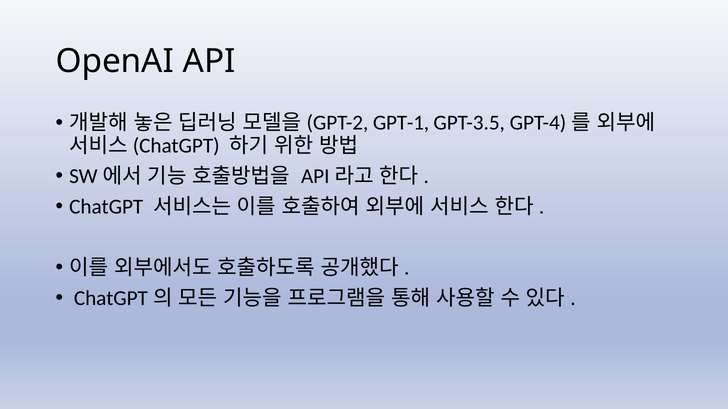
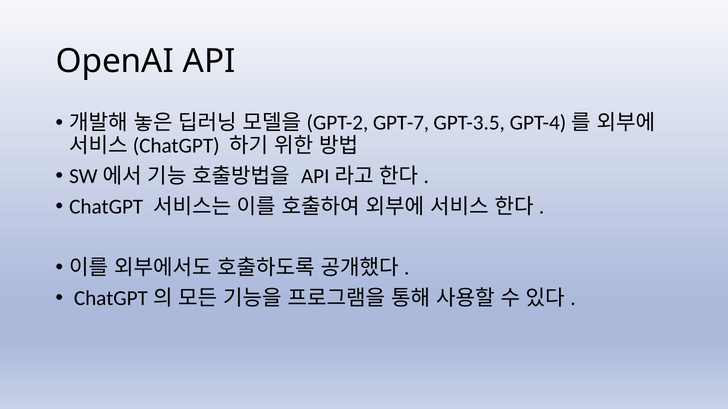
GPT-1: GPT-1 -> GPT-7
